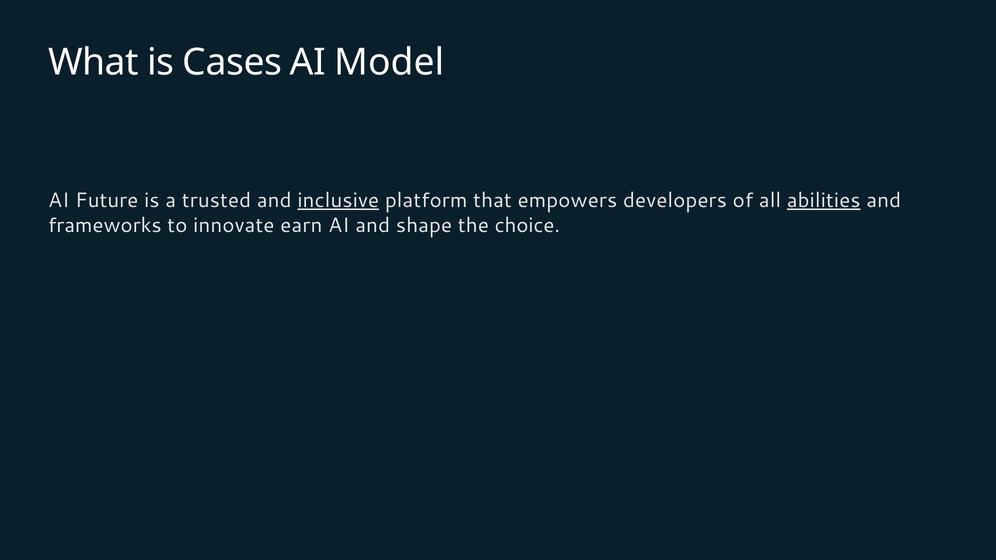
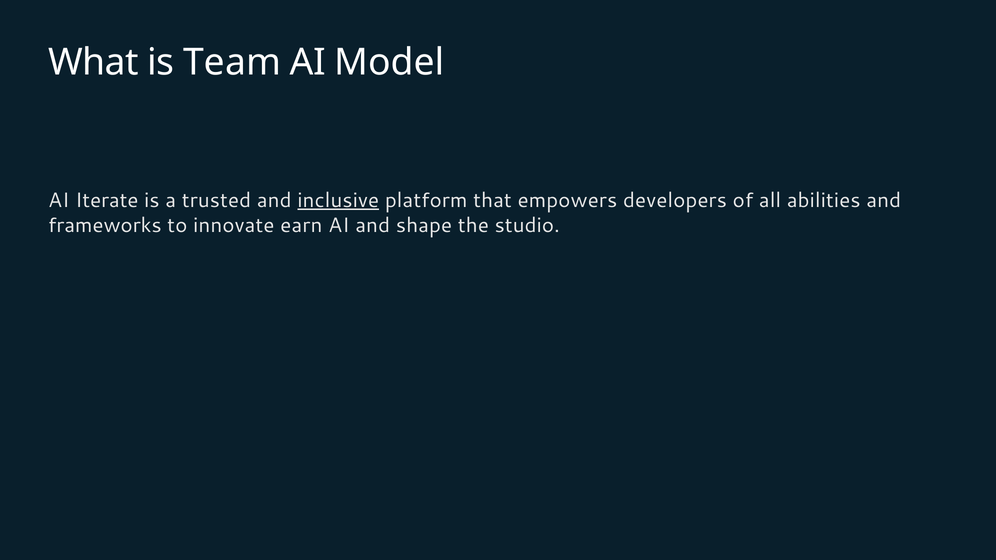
Cases: Cases -> Team
Future: Future -> Iterate
abilities underline: present -> none
choice: choice -> studio
